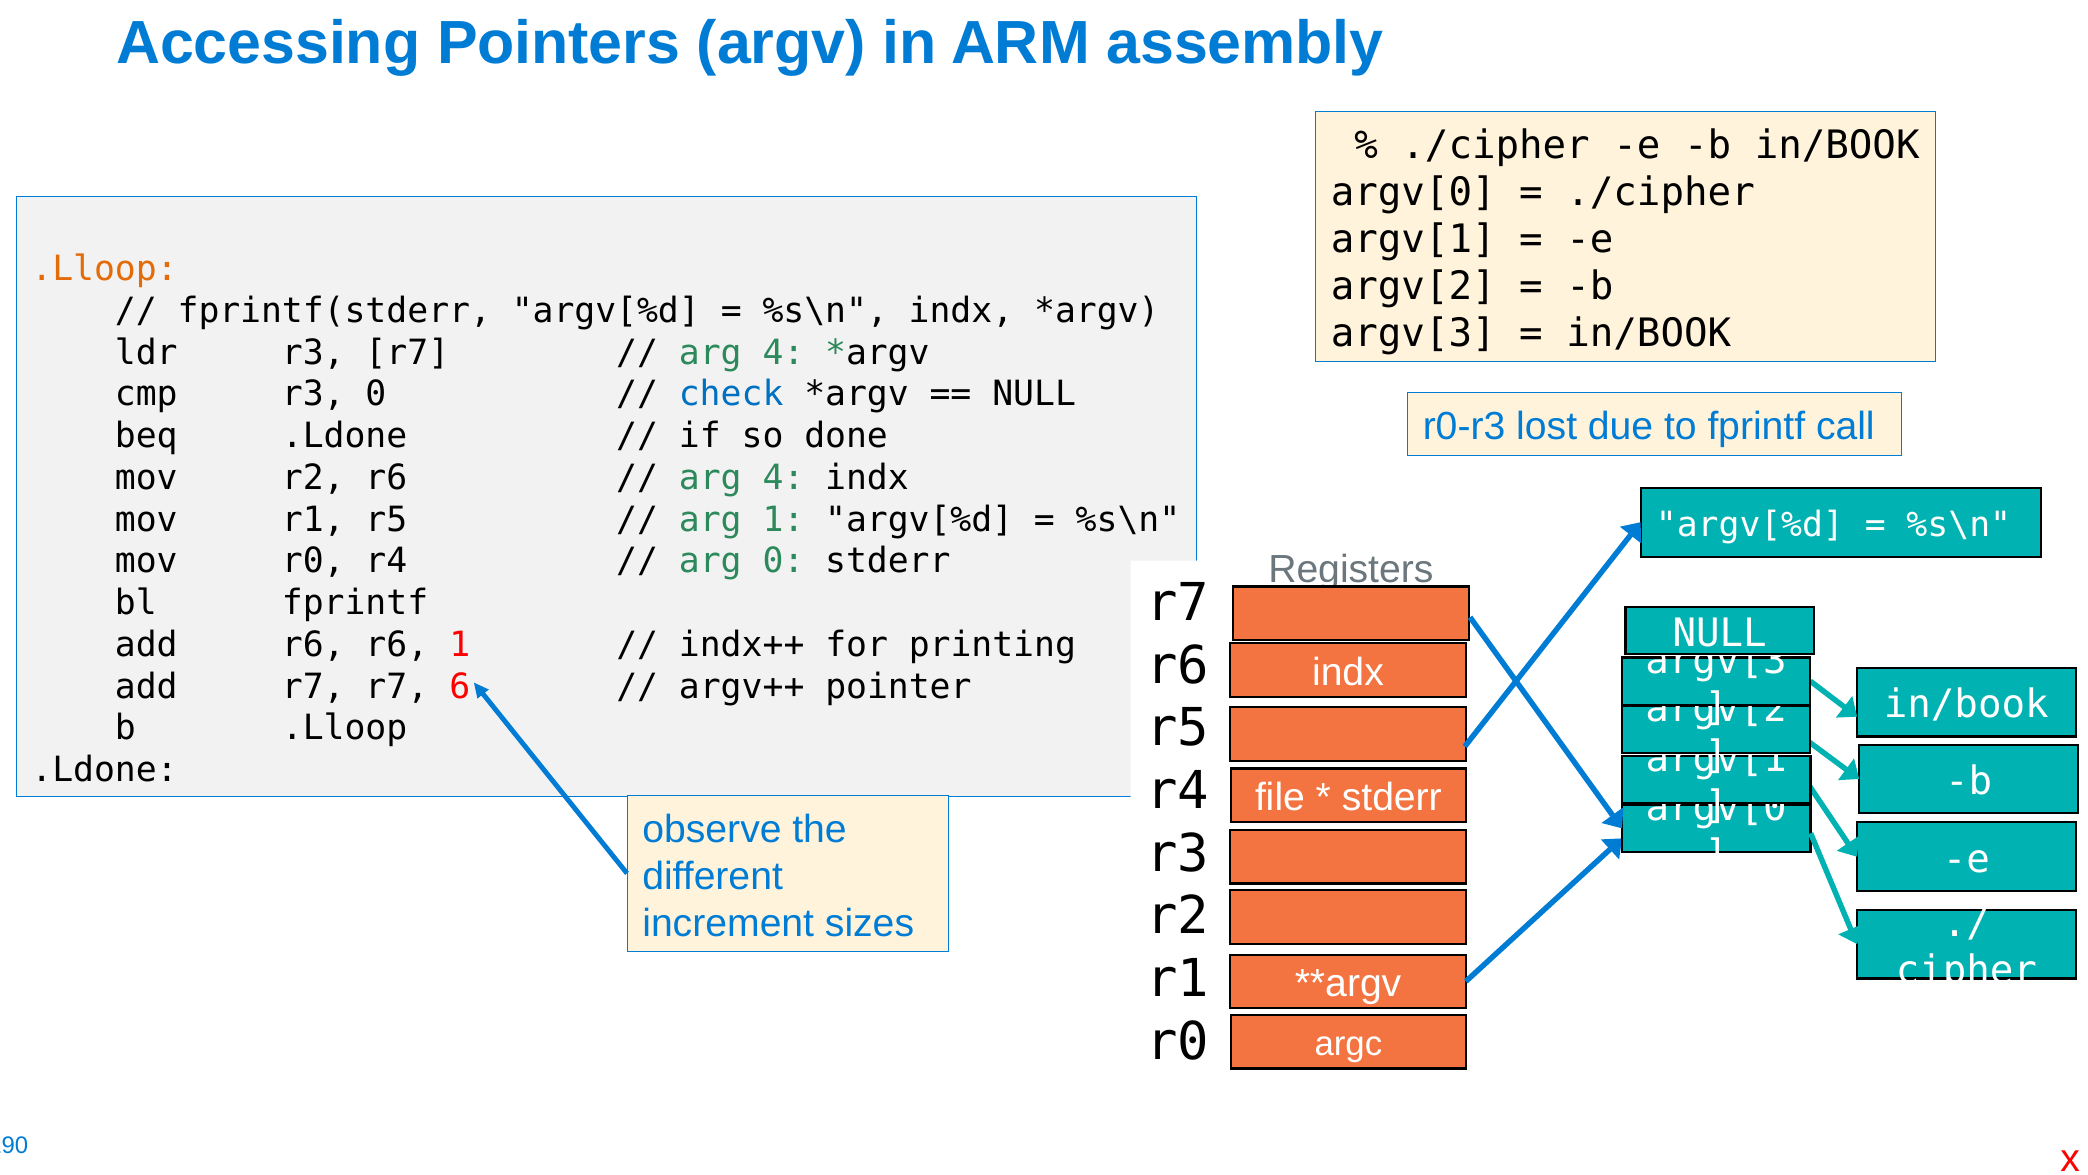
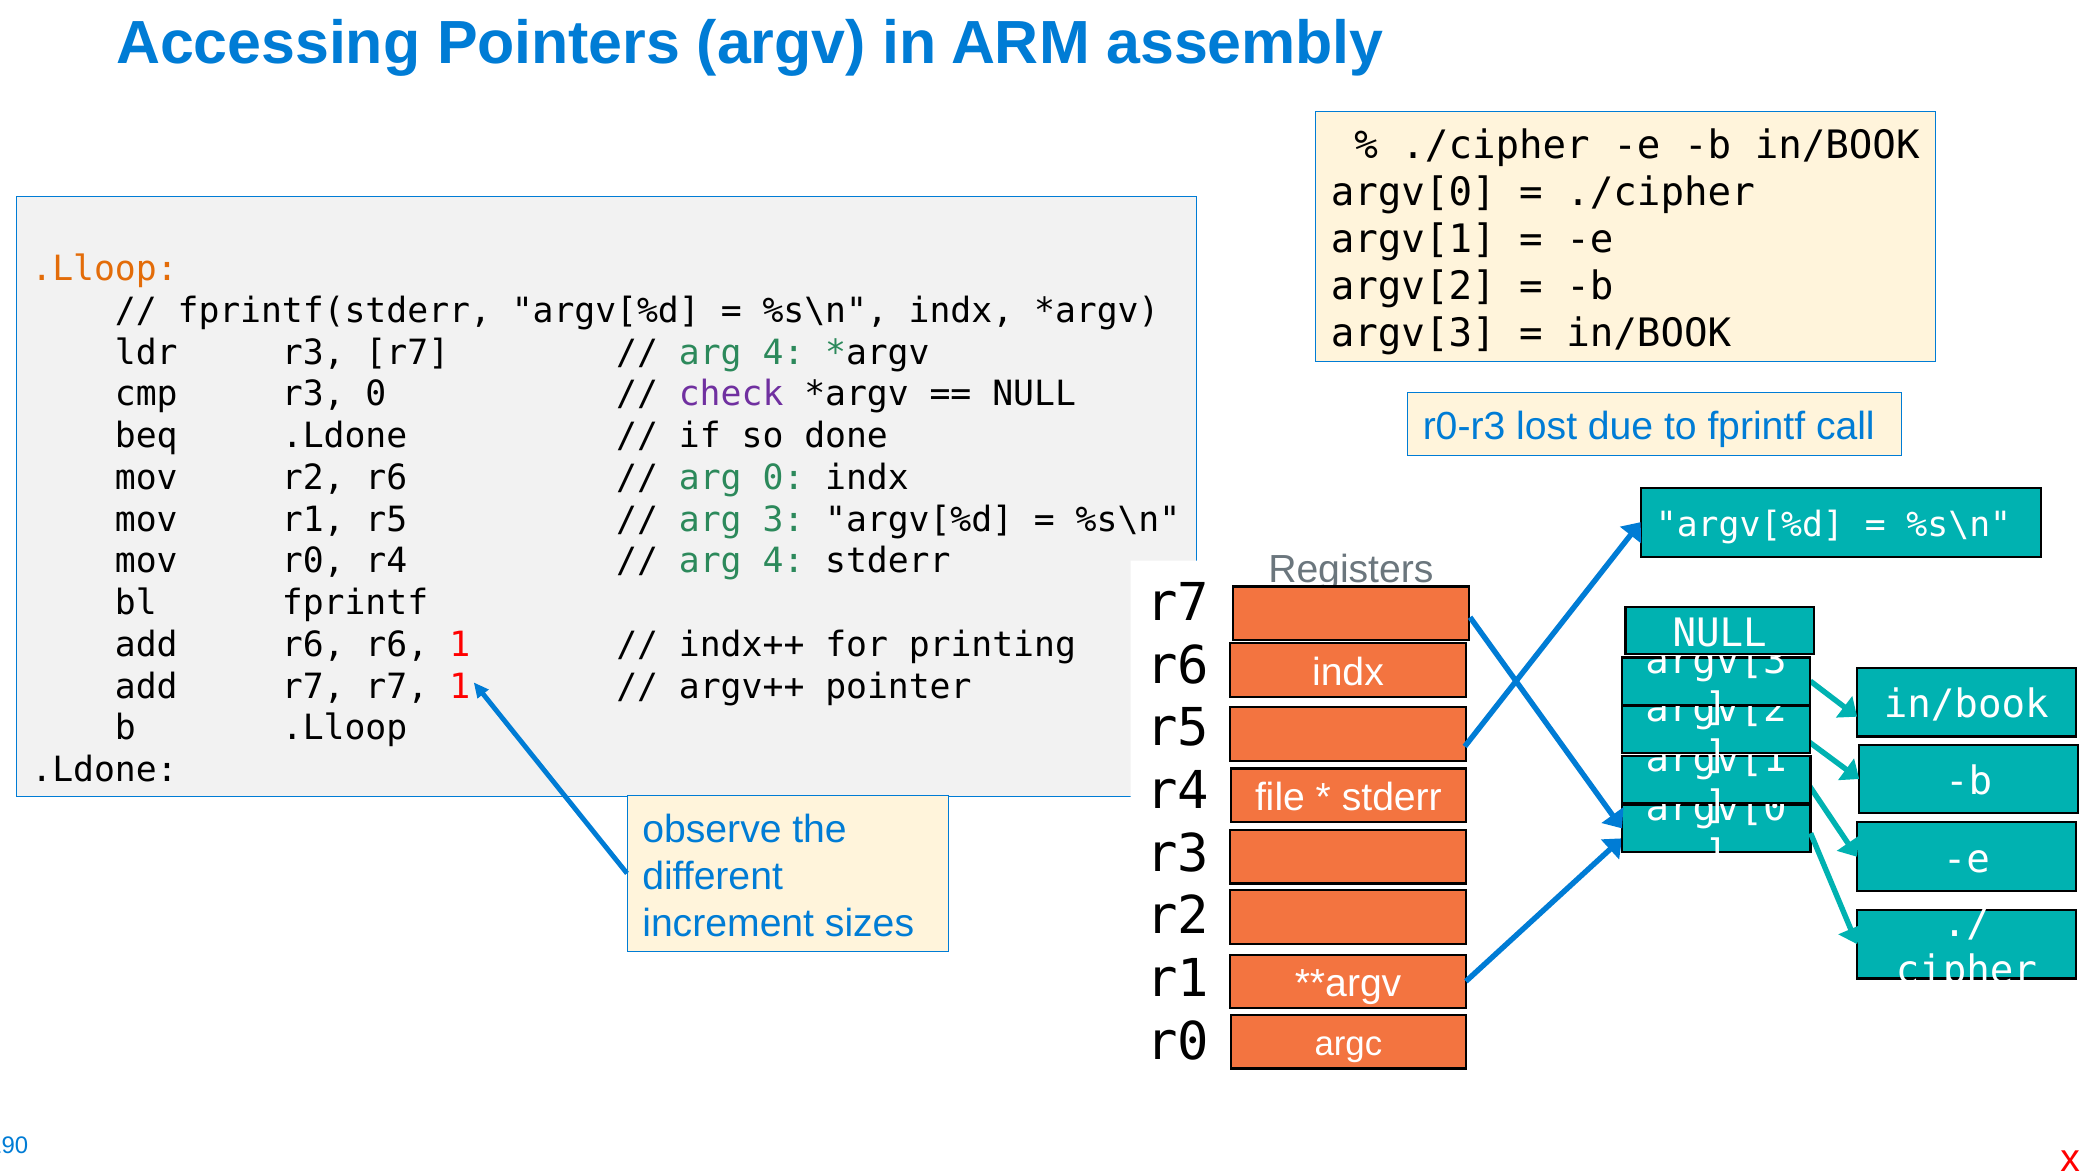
check colour: blue -> purple
4 at (783, 478): 4 -> 0
arg 1: 1 -> 3
0 at (783, 561): 0 -> 4
r7 6: 6 -> 1
